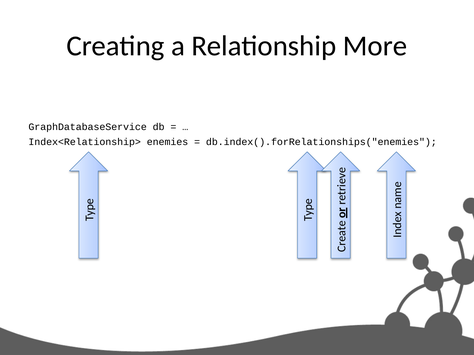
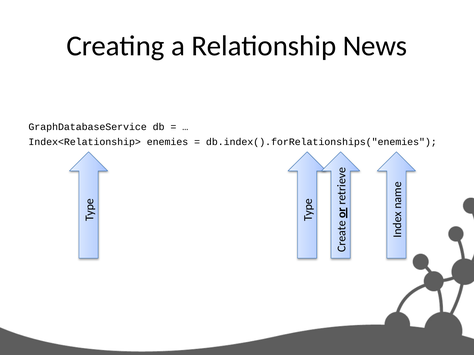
More: More -> News
